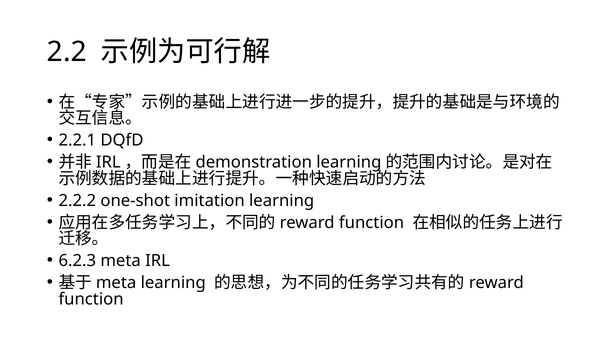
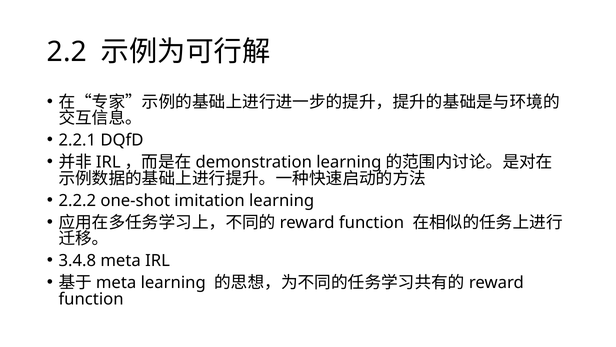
6.2.3: 6.2.3 -> 3.4.8
